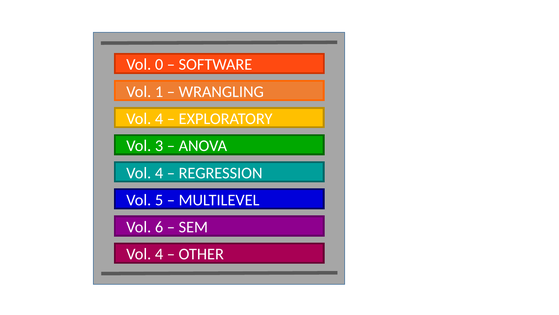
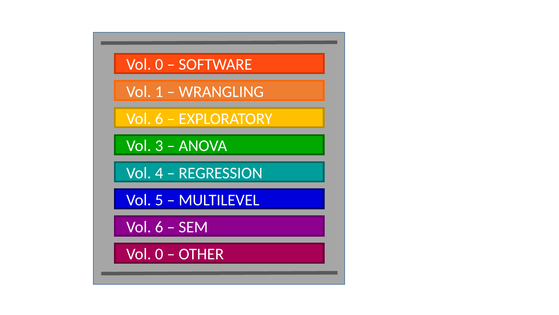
4 at (159, 119): 4 -> 6
4 at (159, 254): 4 -> 0
